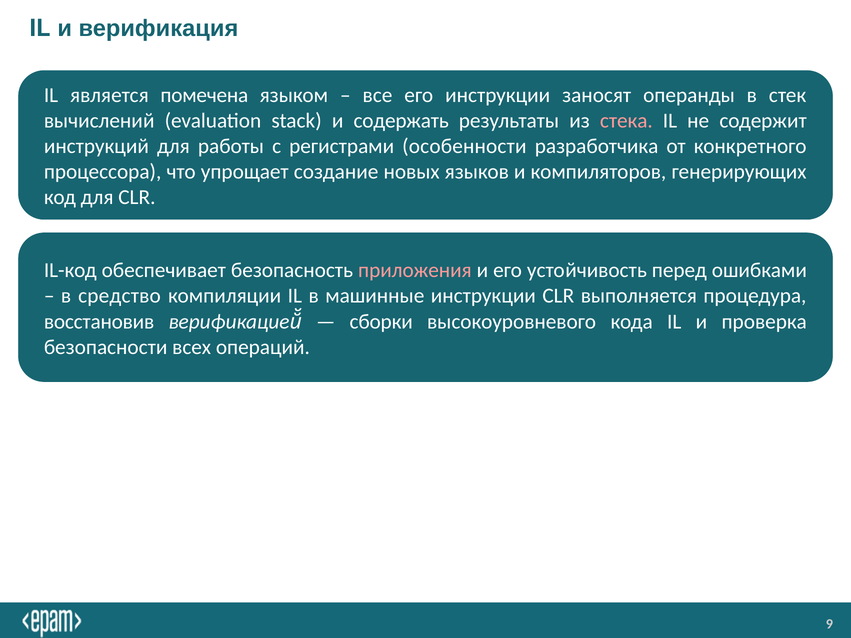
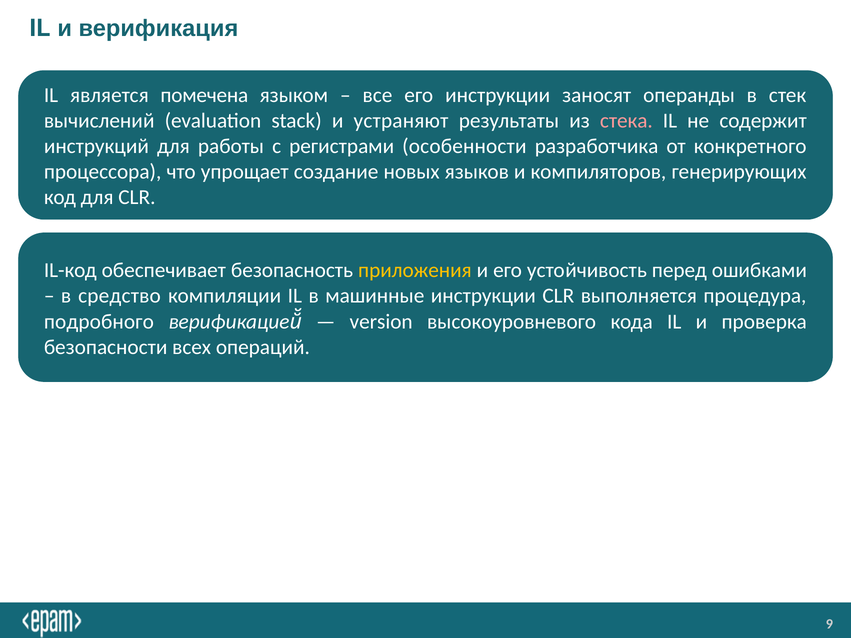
содержать: содержать -> устраняют
приложения colour: pink -> yellow
сборки: сборки -> version
восстановив: восстановив -> подробного
